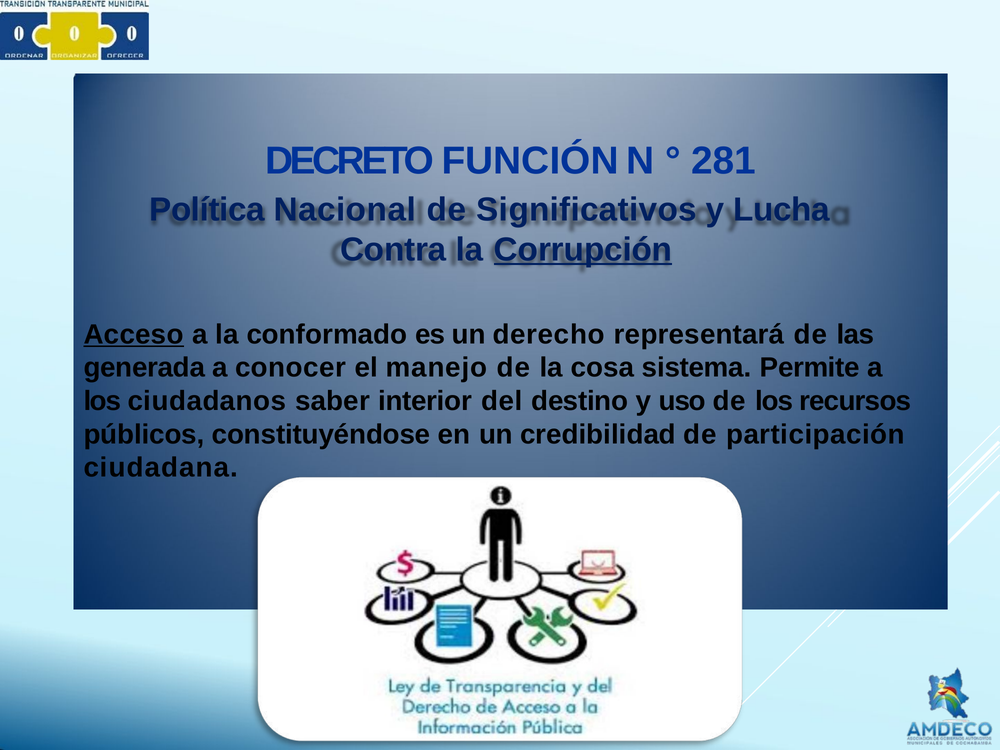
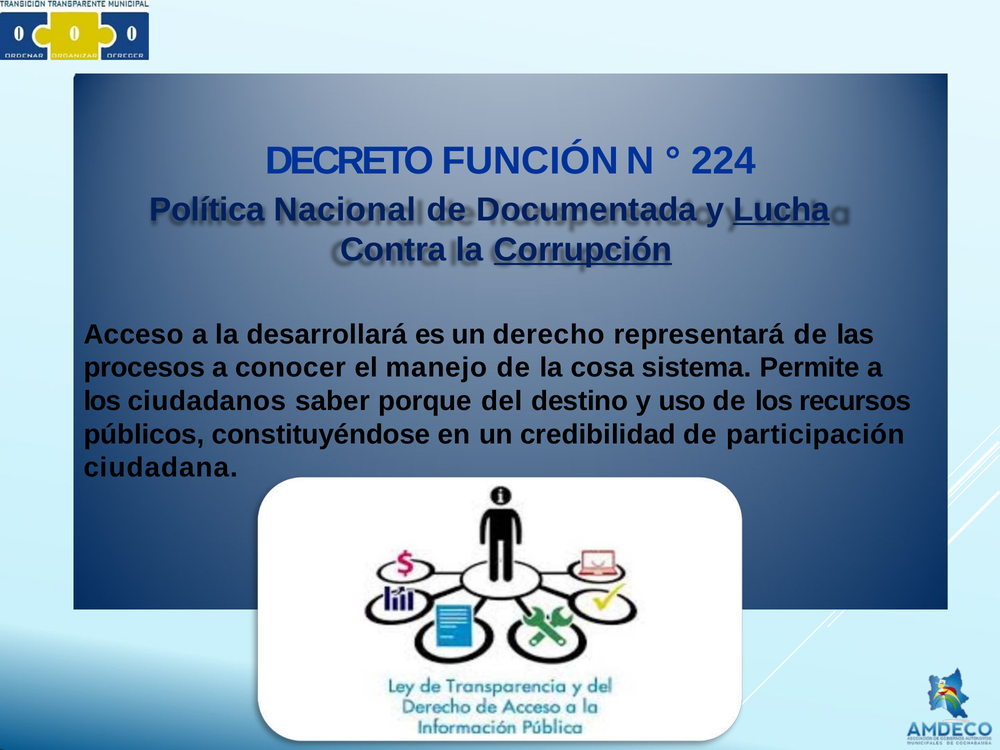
281: 281 -> 224
Significativos: Significativos -> Documentada
Lucha underline: none -> present
Acceso underline: present -> none
conformado: conformado -> desarrollará
generada: generada -> procesos
interior: interior -> porque
